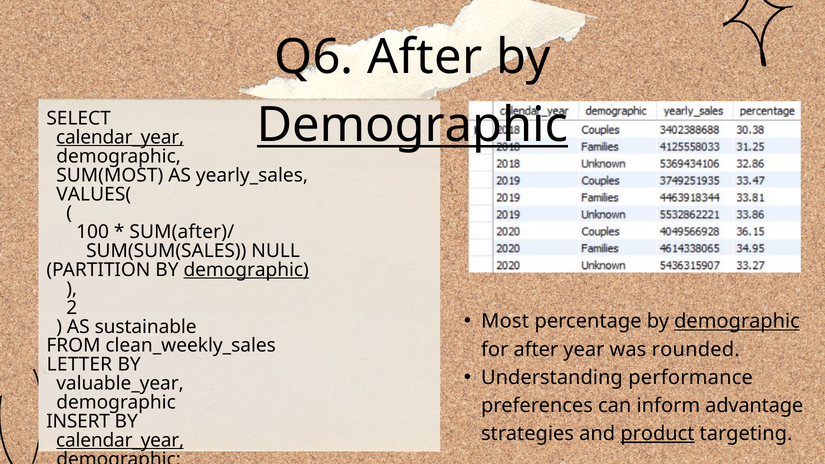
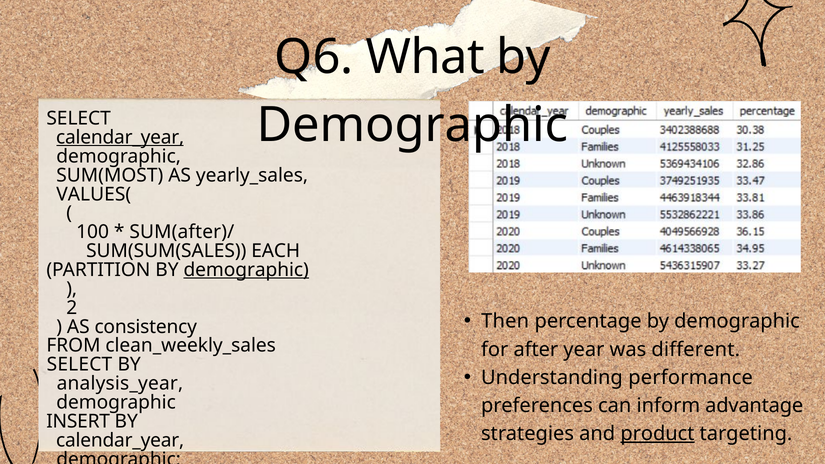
Q6 After: After -> What
Demographic at (412, 125) underline: present -> none
NULL: NULL -> EACH
Most: Most -> Then
demographic at (737, 321) underline: present -> none
sustainable: sustainable -> consistency
rounded: rounded -> different
LETTER at (79, 365): LETTER -> SELECT
valuable_year: valuable_year -> analysis_year
calendar_year at (120, 440) underline: present -> none
